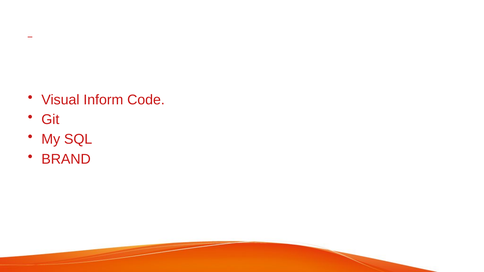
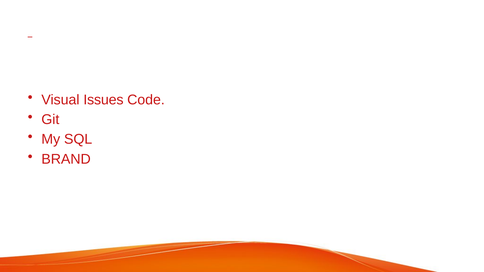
Inform: Inform -> Issues
